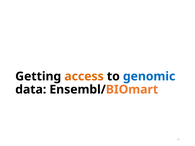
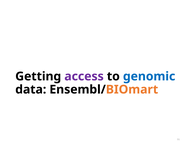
access colour: orange -> purple
